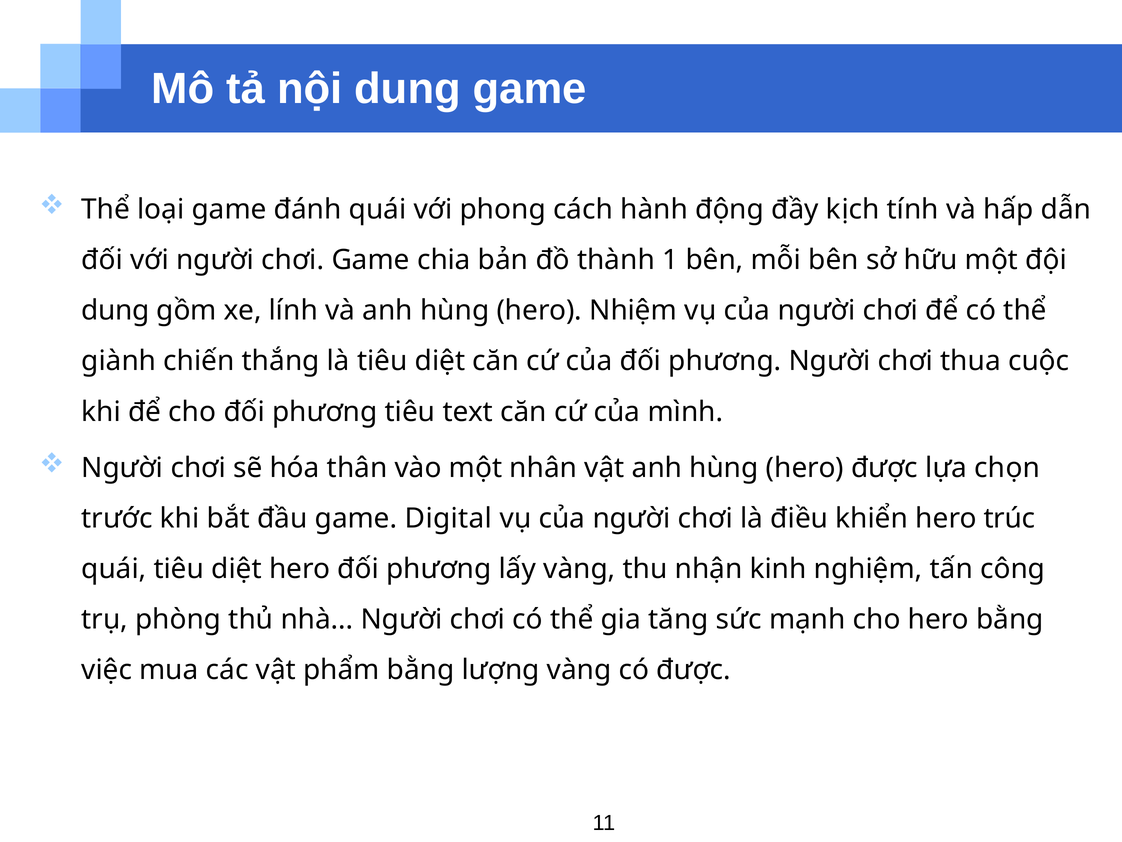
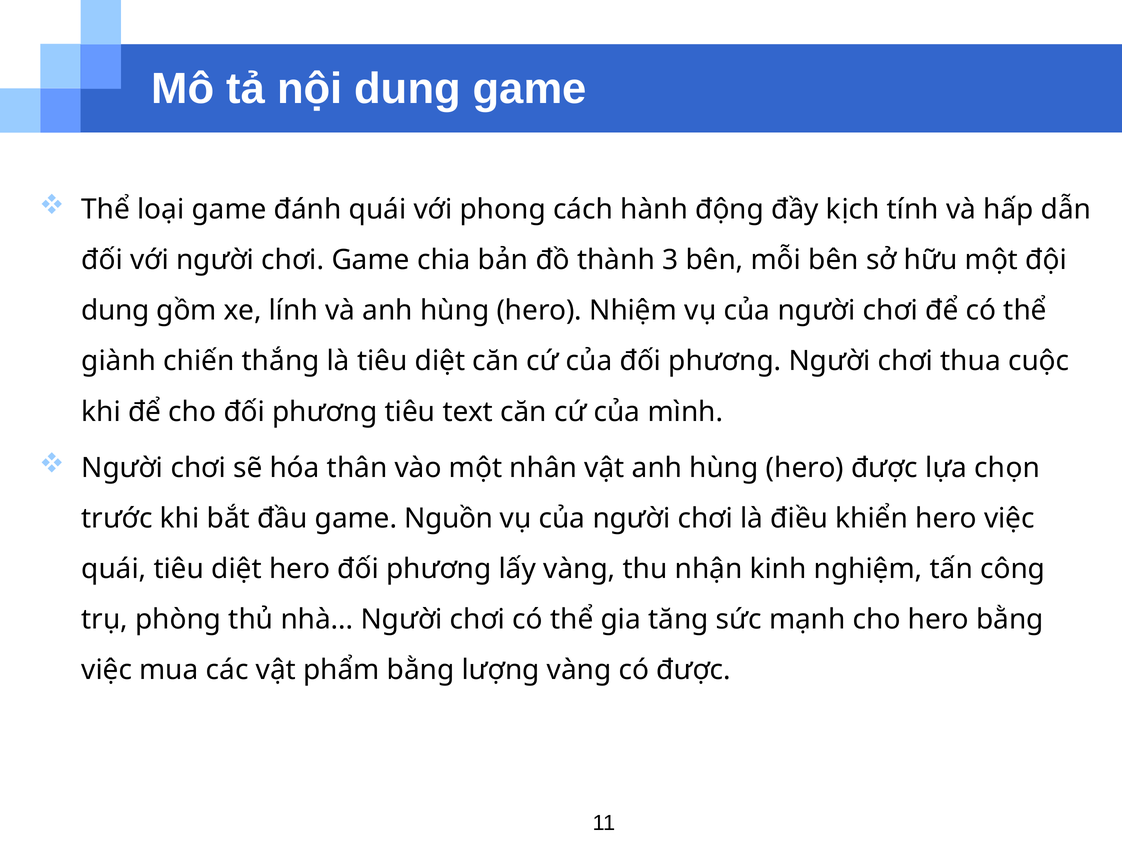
1: 1 -> 3
Digital: Digital -> Nguồn
hero trúc: trúc -> việc
